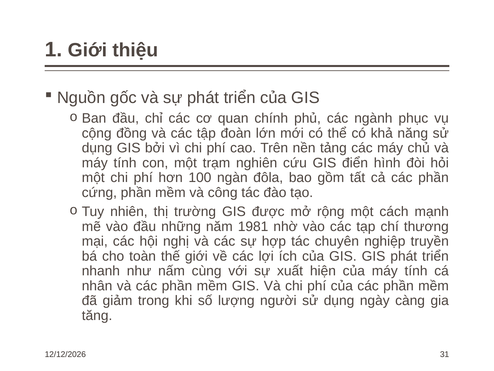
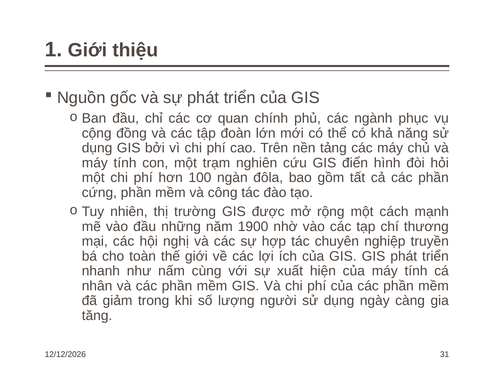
1981: 1981 -> 1900
